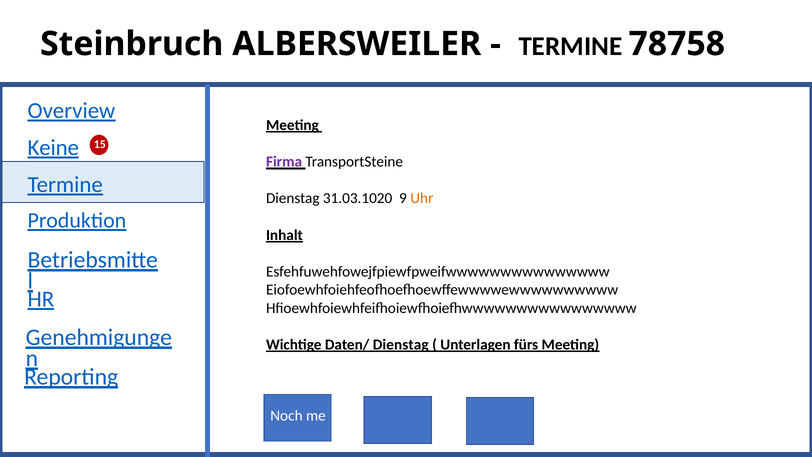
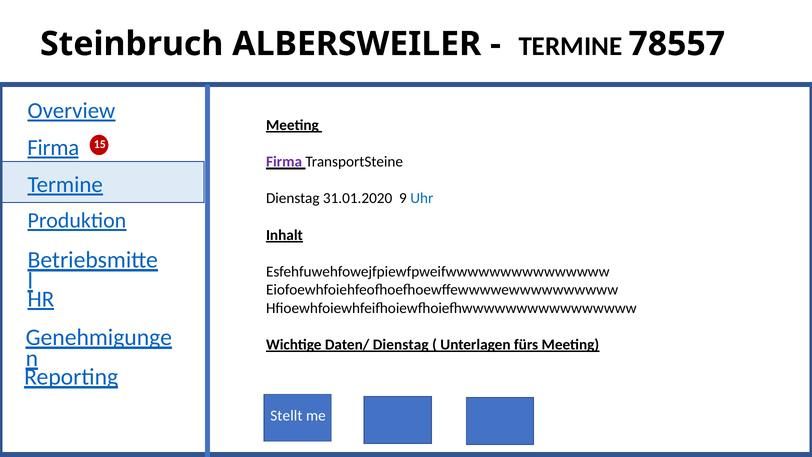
78758: 78758 -> 78557
Keine at (53, 148): Keine -> Firma
31.03.1020: 31.03.1020 -> 31.01.2020
Uhr colour: orange -> blue
Noch: Noch -> Stellt
